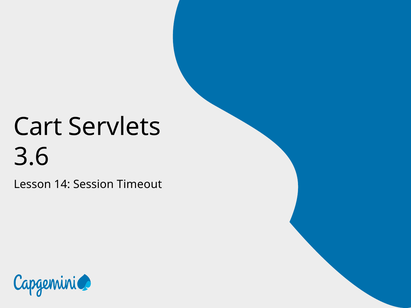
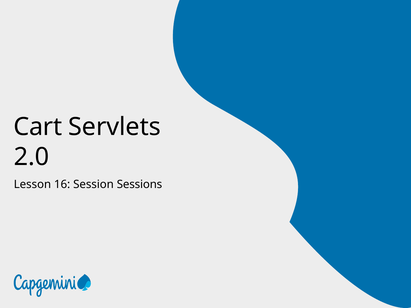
3.6: 3.6 -> 2.0
14: 14 -> 16
Timeout: Timeout -> Sessions
